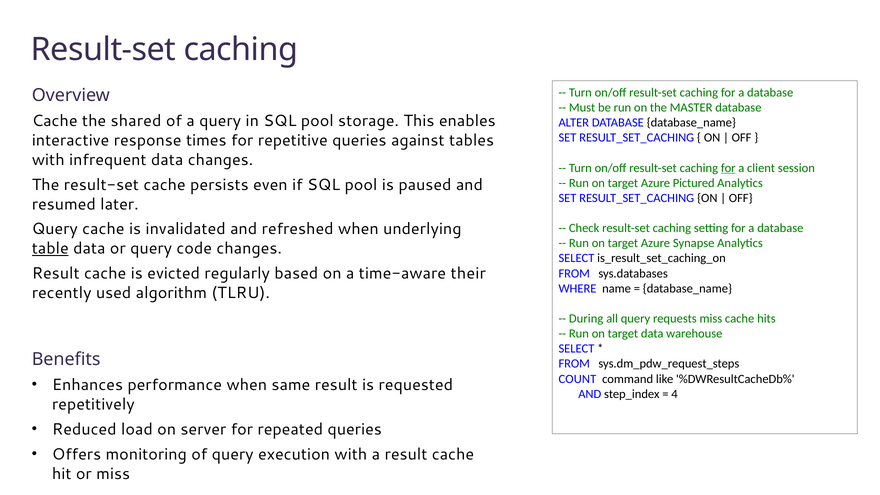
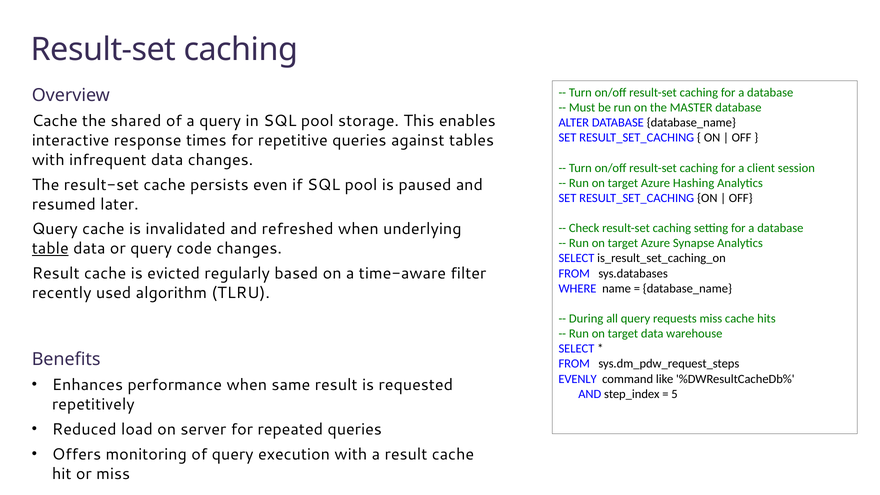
for at (728, 168) underline: present -> none
Pictured: Pictured -> Hashing
their: their -> filter
COUNT: COUNT -> EVENLY
4: 4 -> 5
